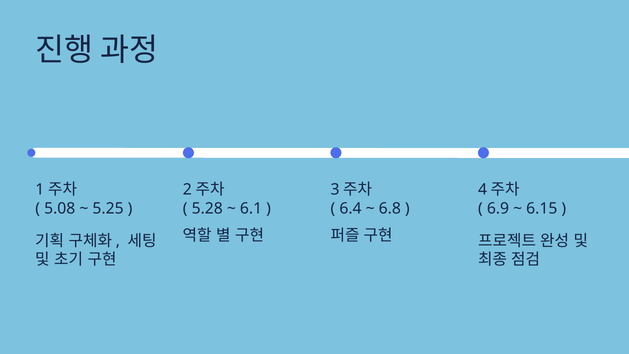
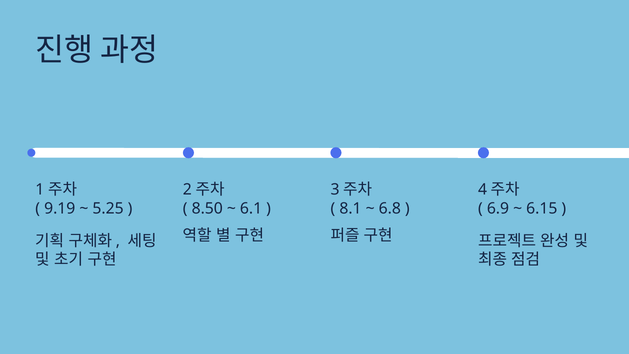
5.08: 5.08 -> 9.19
5.28: 5.28 -> 8.50
6.4: 6.4 -> 8.1
